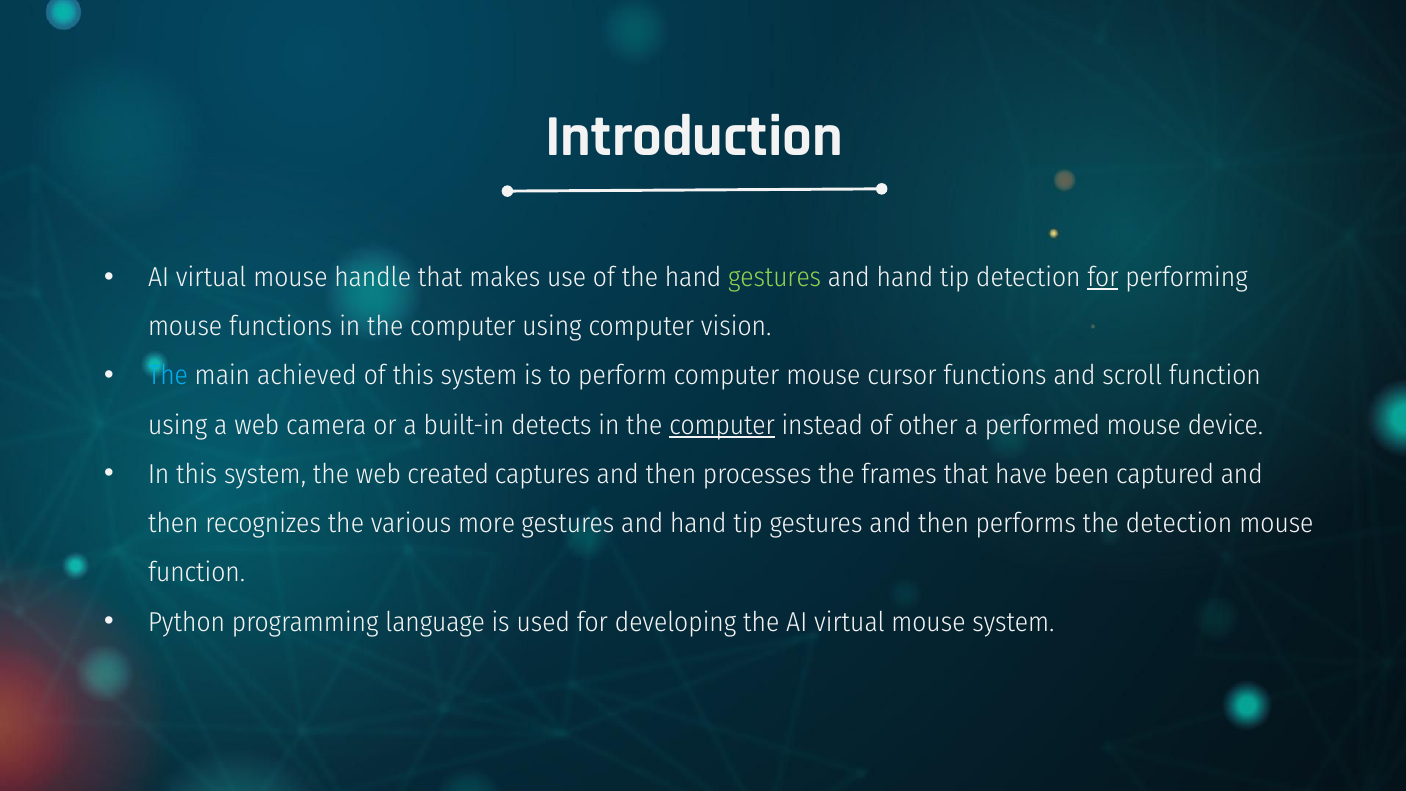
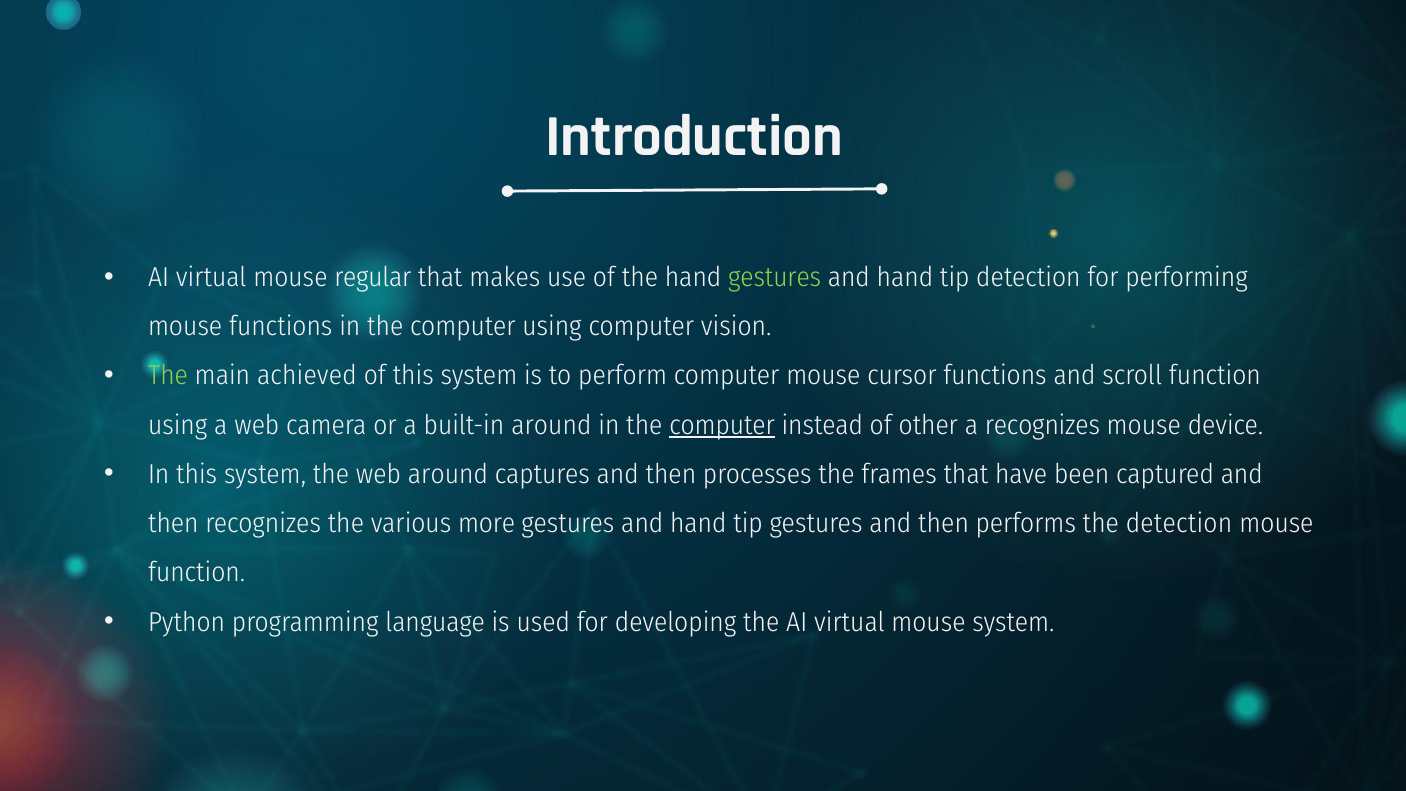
handle: handle -> regular
for at (1103, 277) underline: present -> none
The at (168, 376) colour: light blue -> light green
built-in detects: detects -> around
a performed: performed -> recognizes
web created: created -> around
